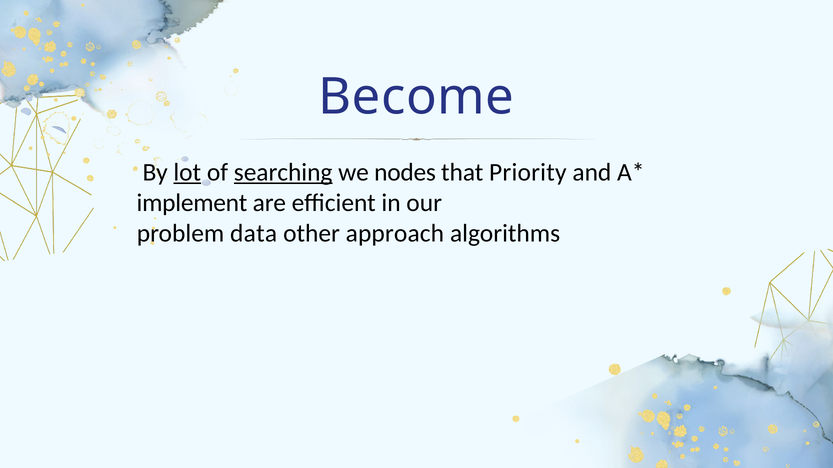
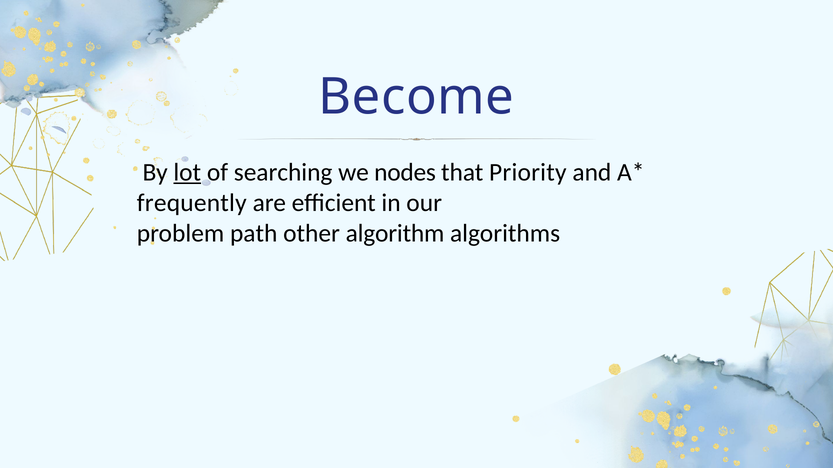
searching underline: present -> none
implement: implement -> frequently
data: data -> path
approach: approach -> algorithm
